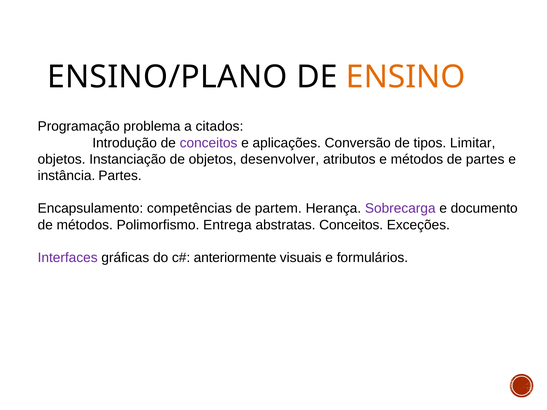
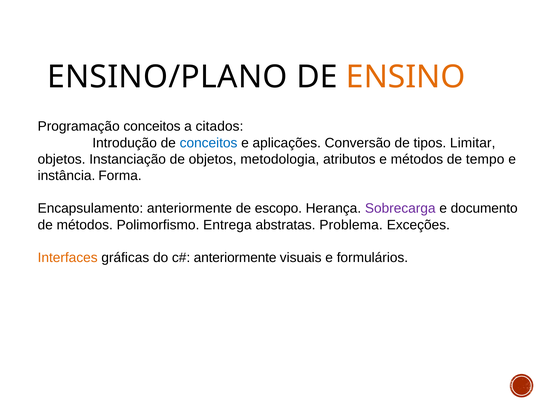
Programação problema: problema -> conceitos
conceitos at (209, 143) colour: purple -> blue
desenvolver: desenvolver -> metodologia
de partes: partes -> tempo
instância Partes: Partes -> Forma
Encapsulamento competências: competências -> anteriormente
partem: partem -> escopo
abstratas Conceitos: Conceitos -> Problema
Interfaces colour: purple -> orange
